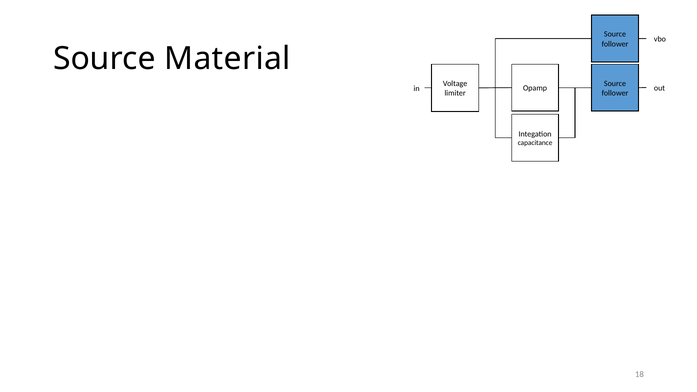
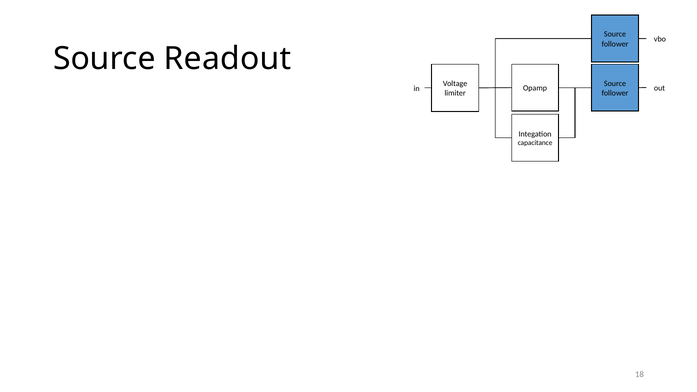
Material: Material -> Readout
